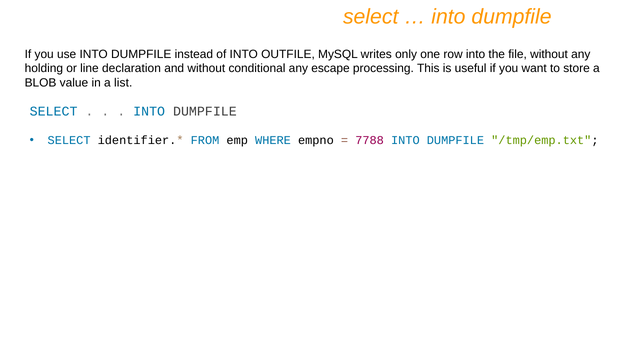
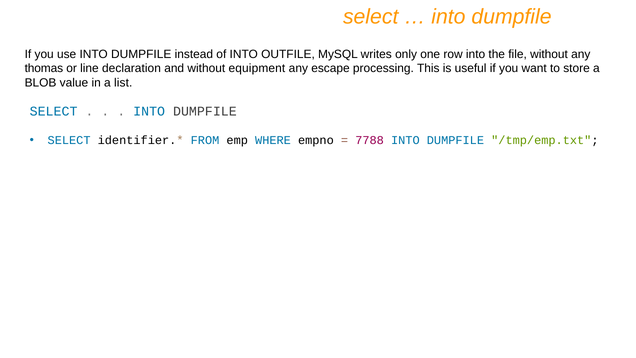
holding: holding -> thomas
conditional: conditional -> equipment
